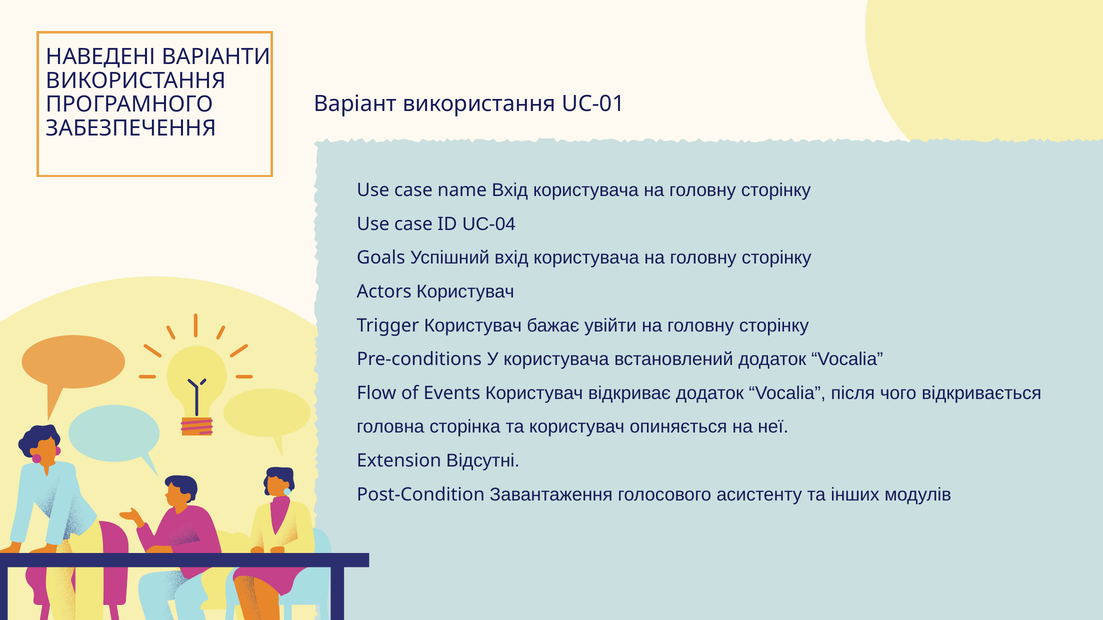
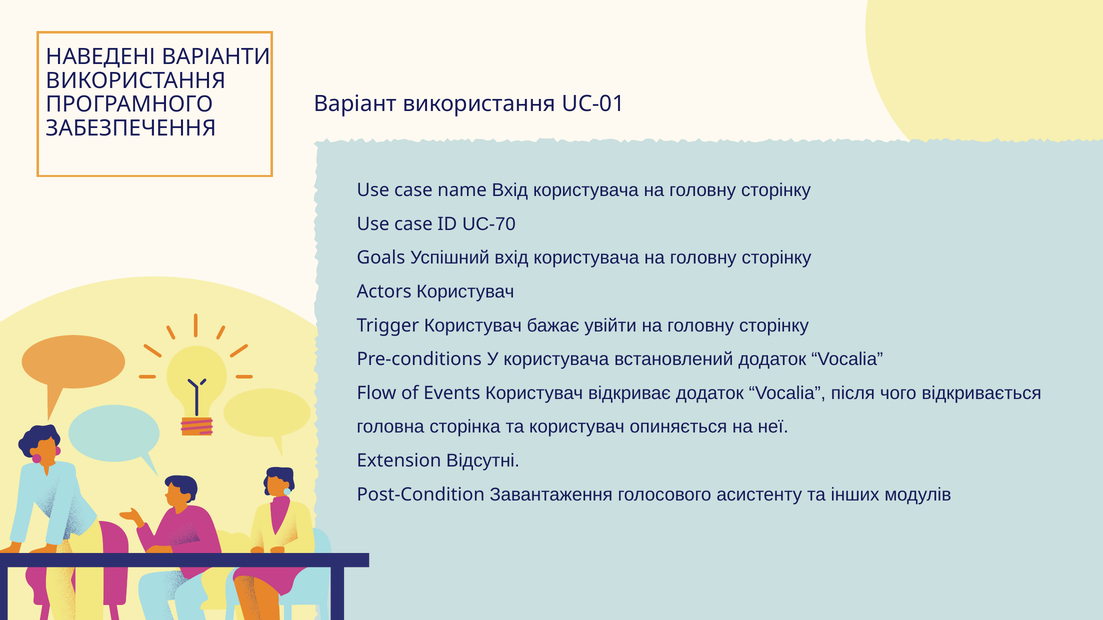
UC-04: UC-04 -> UC-70
